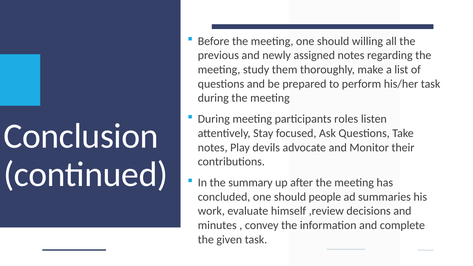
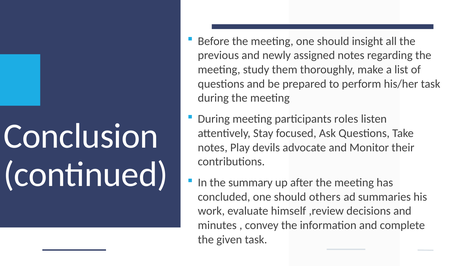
willing: willing -> insight
people: people -> others
